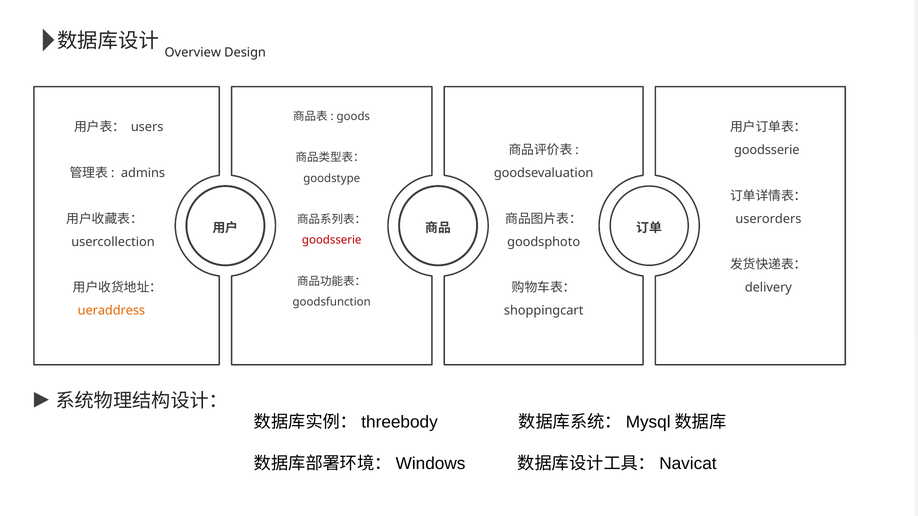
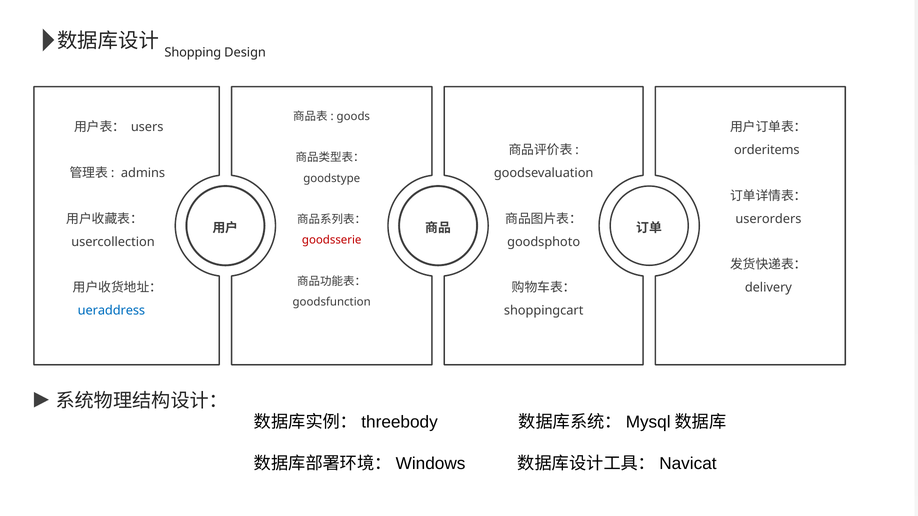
Overview: Overview -> Shopping
goodsserie at (767, 150): goodsserie -> orderitems
ueraddress colour: orange -> blue
